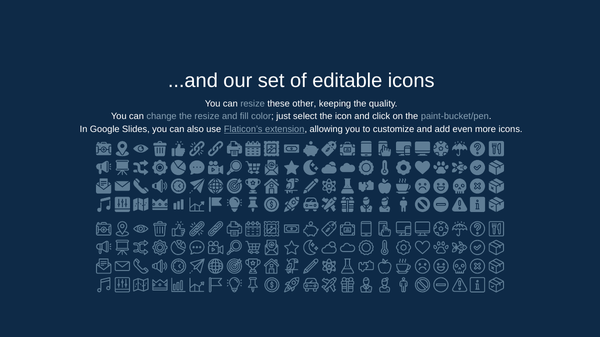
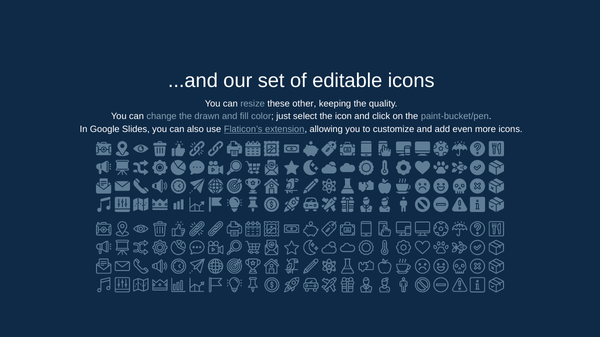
the resize: resize -> drawn
